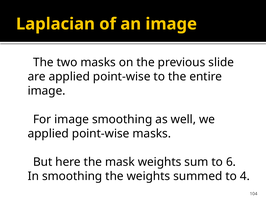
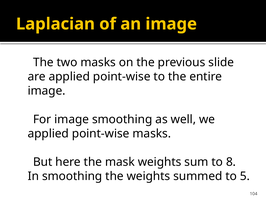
6: 6 -> 8
4: 4 -> 5
